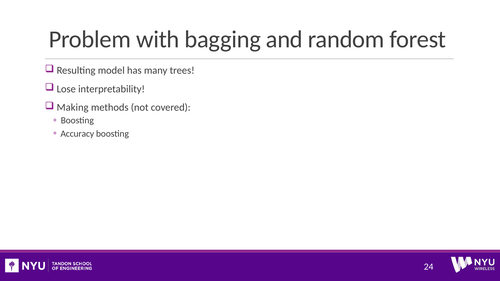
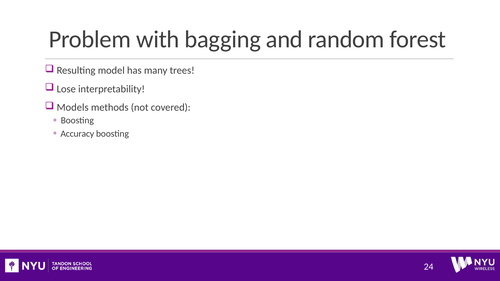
Making: Making -> Models
